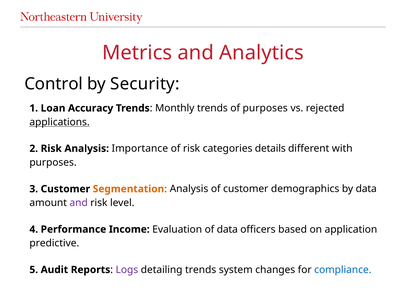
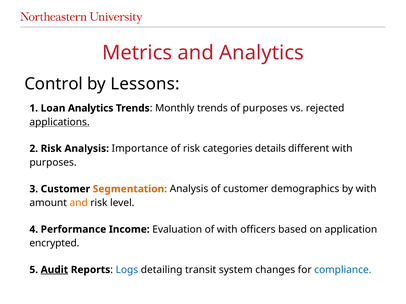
Security: Security -> Lessons
Loan Accuracy: Accuracy -> Analytics
by data: data -> with
and at (79, 203) colour: purple -> orange
of data: data -> with
predictive: predictive -> encrypted
Audit underline: none -> present
Logs colour: purple -> blue
detailing trends: trends -> transit
